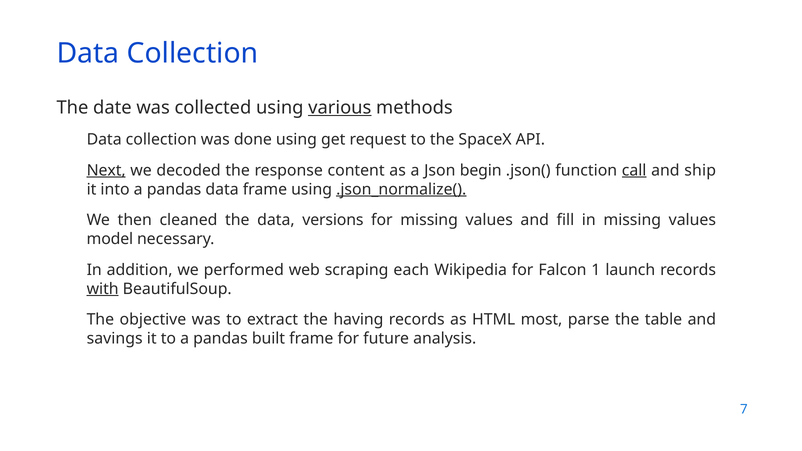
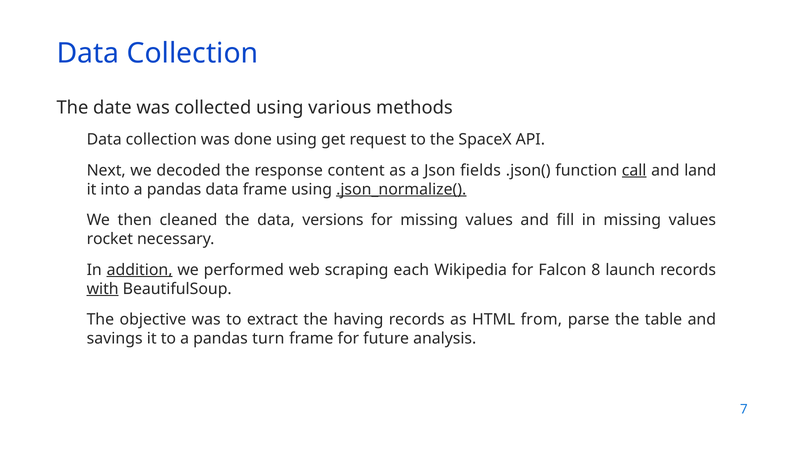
various underline: present -> none
Next underline: present -> none
begin: begin -> fields
ship: ship -> land
model: model -> rocket
addition underline: none -> present
1: 1 -> 8
most: most -> from
built: built -> turn
